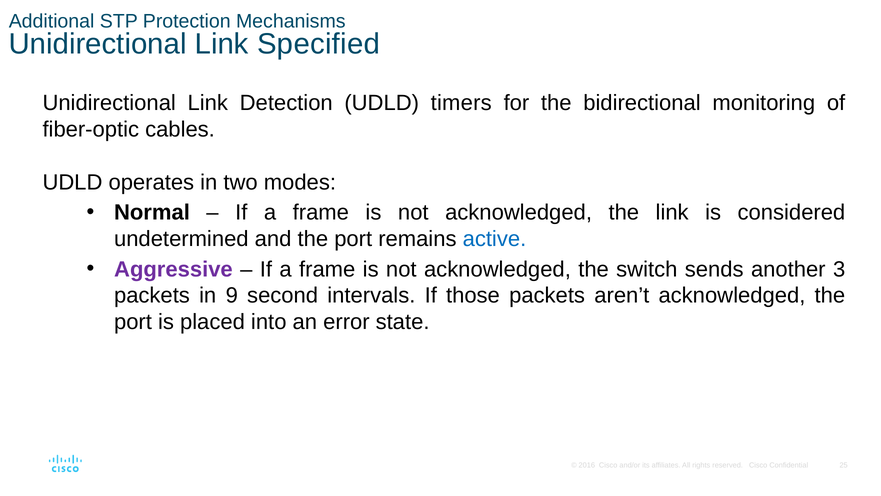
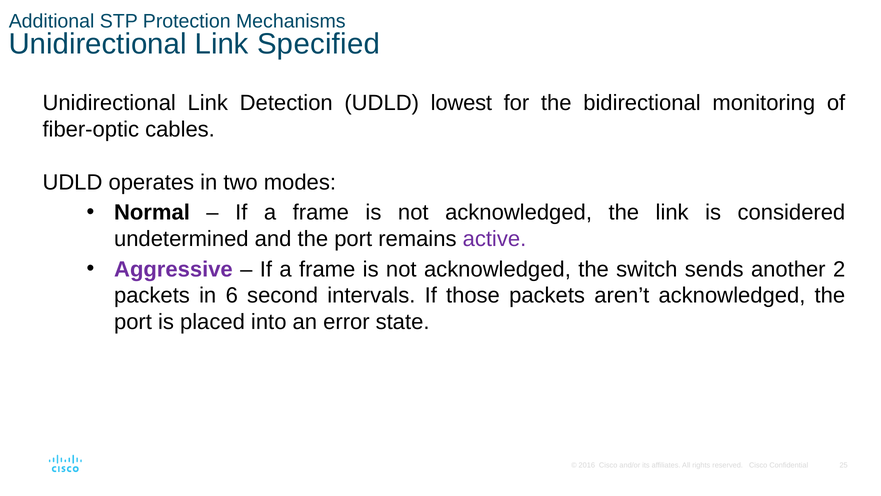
timers: timers -> lowest
active colour: blue -> purple
3: 3 -> 2
9: 9 -> 6
